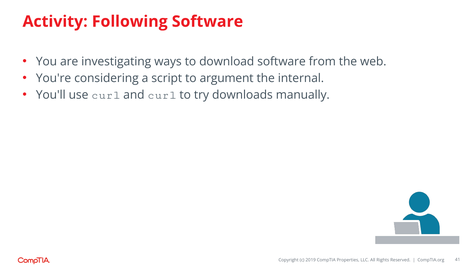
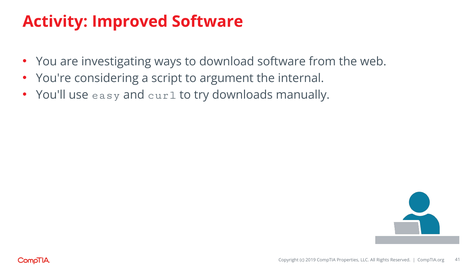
Following: Following -> Improved
use curl: curl -> easy
